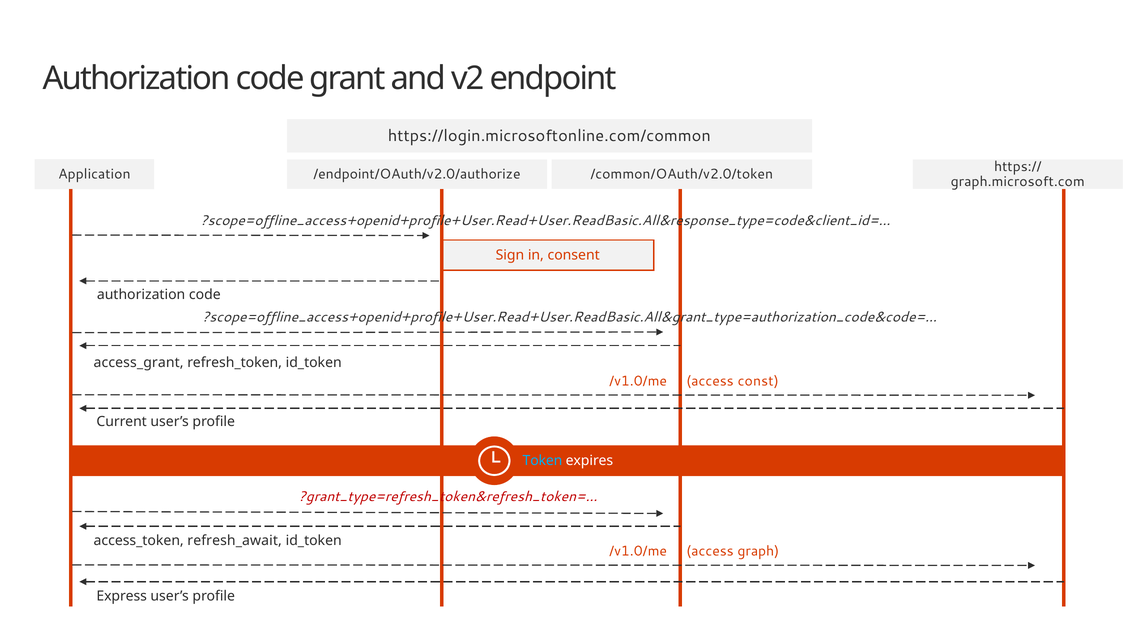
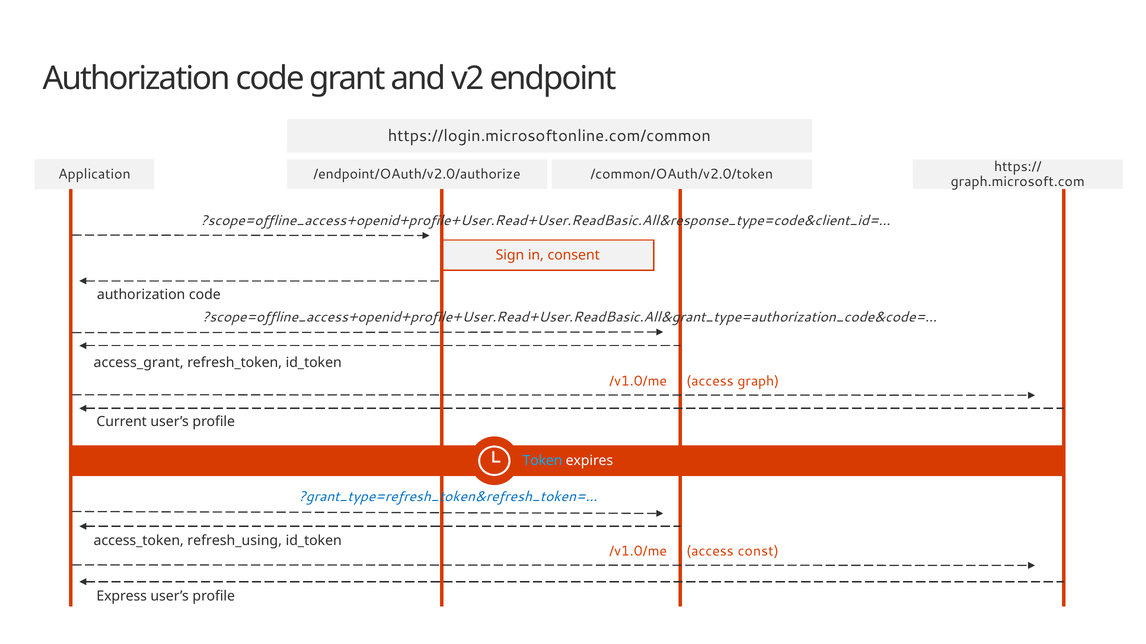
const: const -> graph
?grant_type=refresh_token&refresh_token=… colour: red -> blue
refresh_await: refresh_await -> refresh_using
graph: graph -> const
